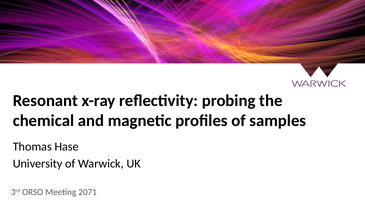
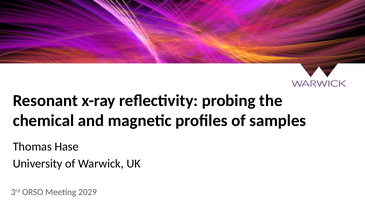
2071: 2071 -> 2029
